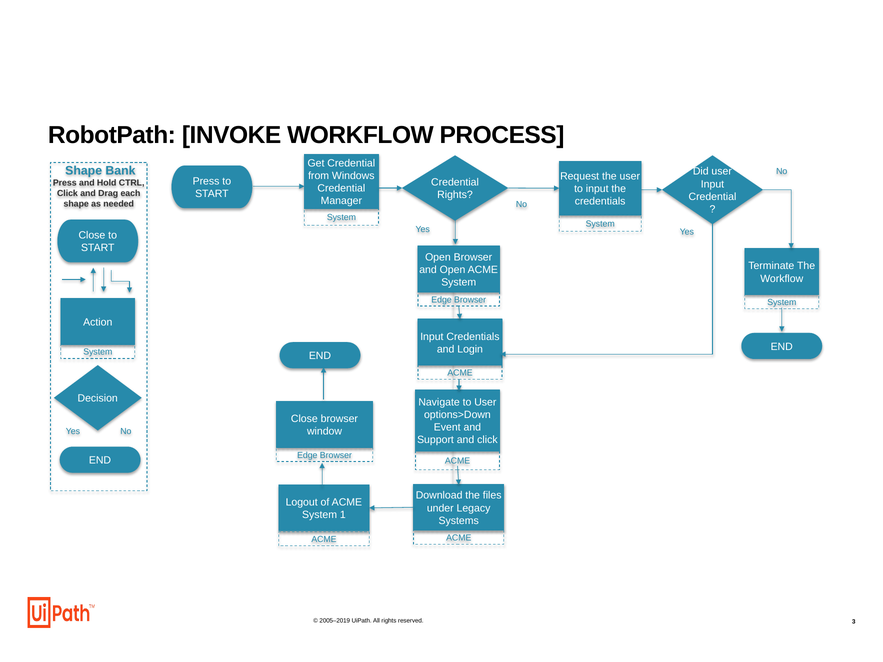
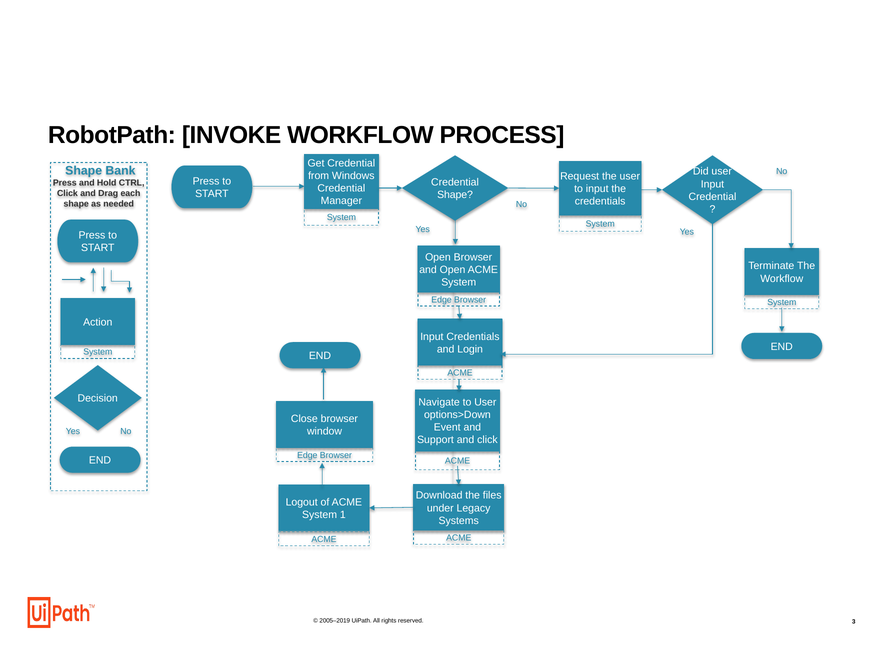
Rights at (455, 195): Rights -> Shape
Close at (92, 235): Close -> Press
